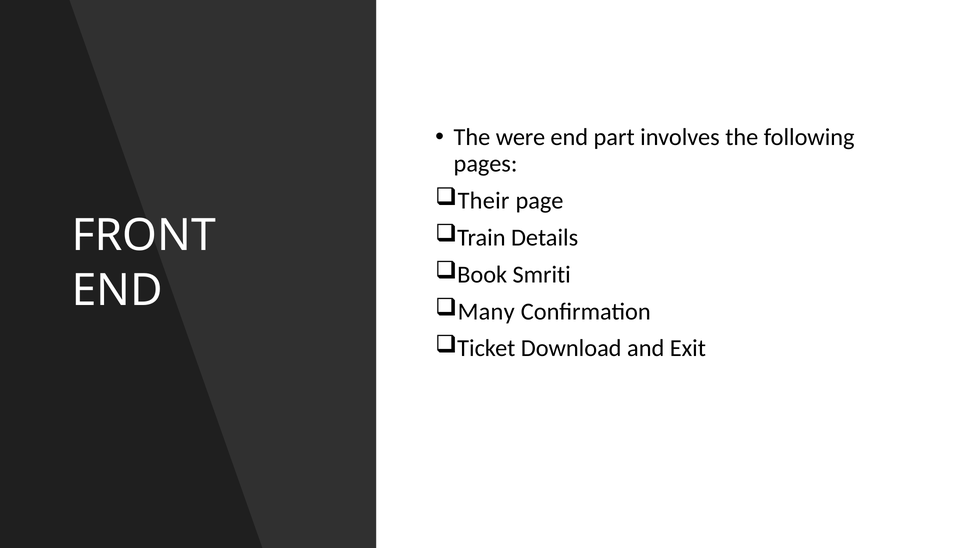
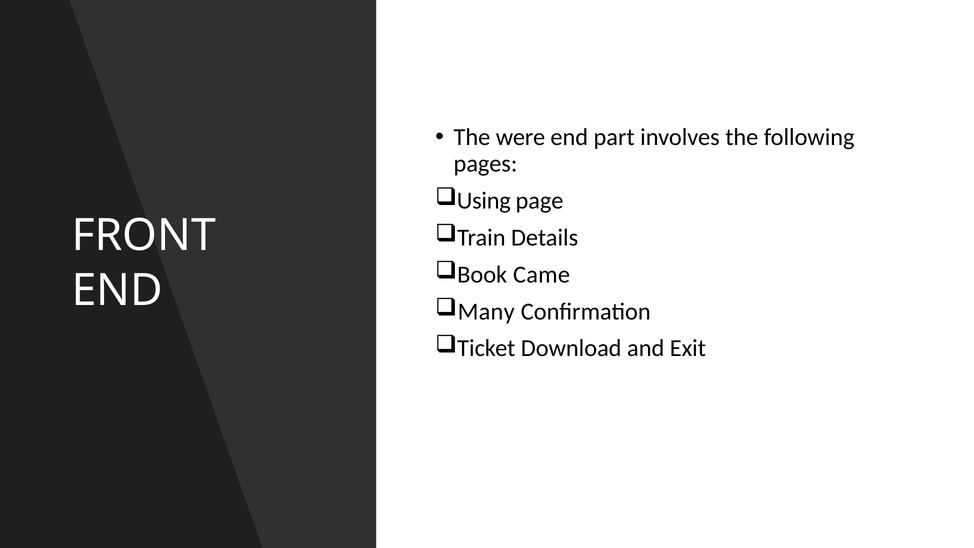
Their: Their -> Using
Smriti: Smriti -> Came
